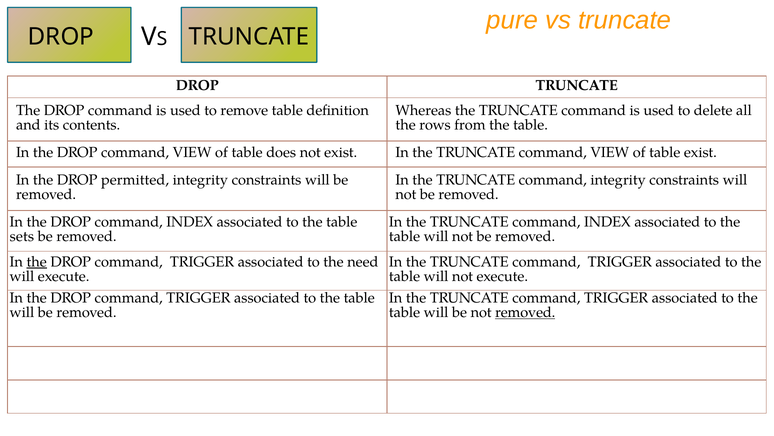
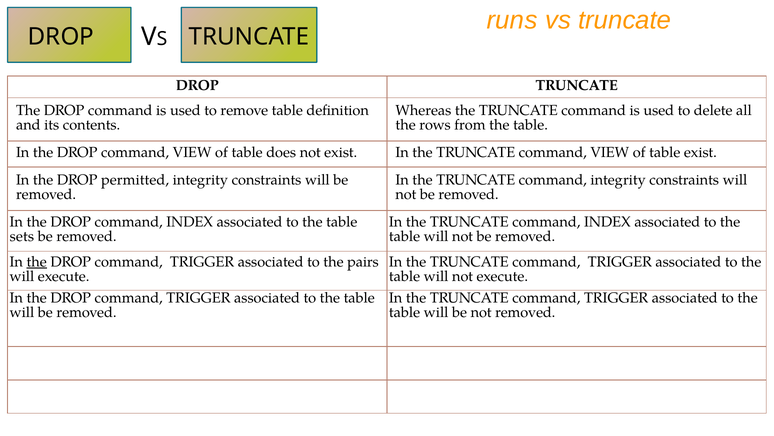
pure: pure -> runs
need: need -> pairs
removed at (525, 312) underline: present -> none
